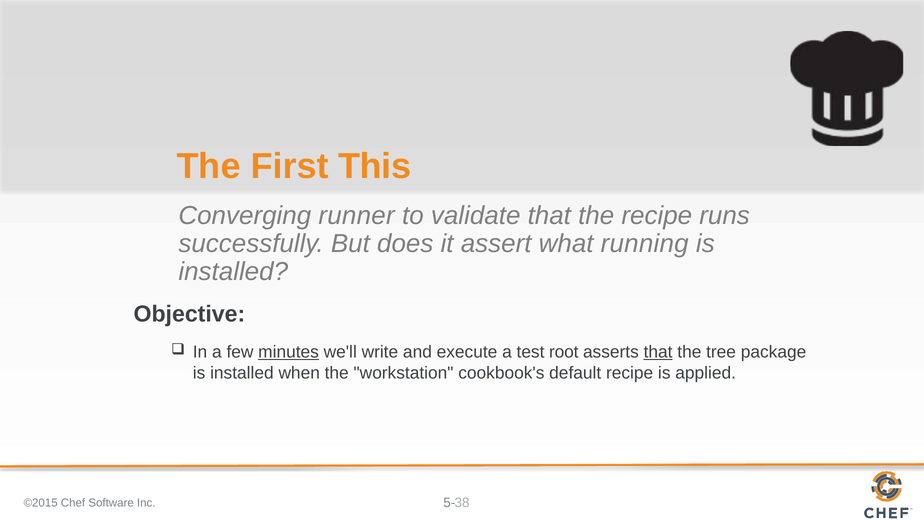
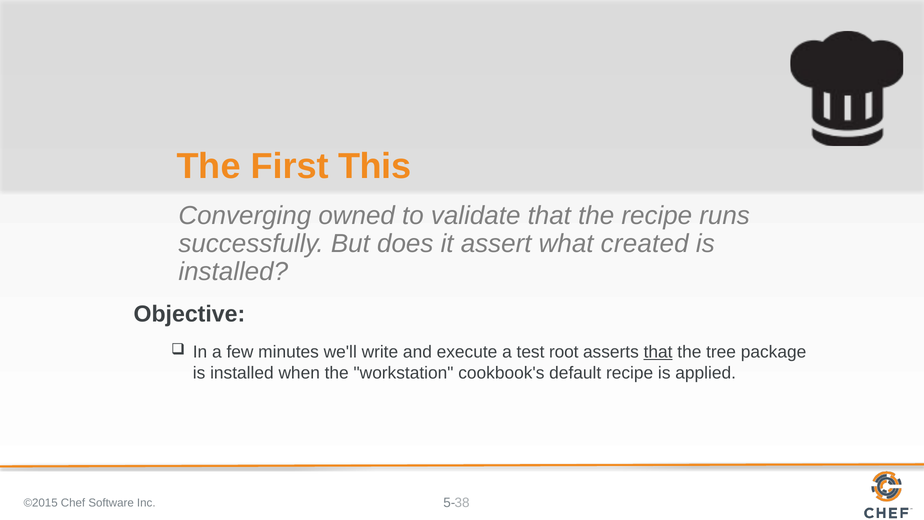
runner: runner -> owned
running: running -> created
minutes underline: present -> none
